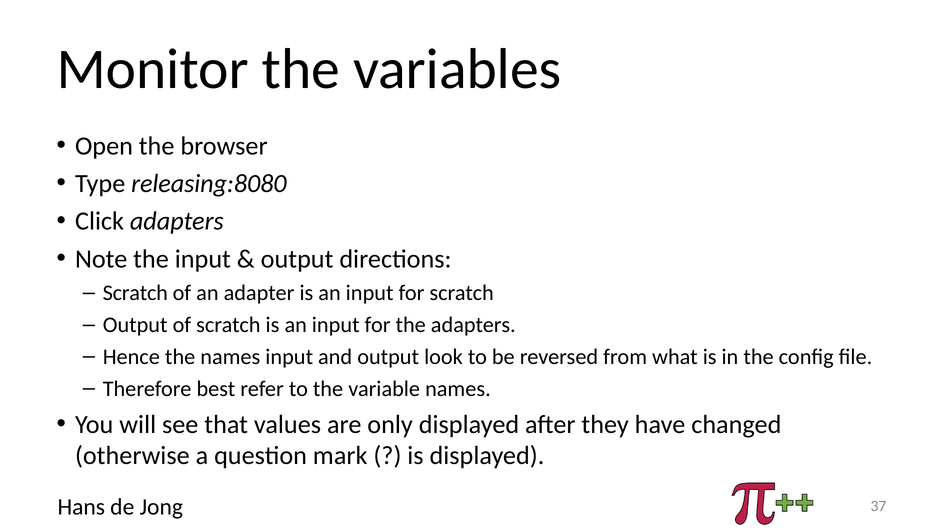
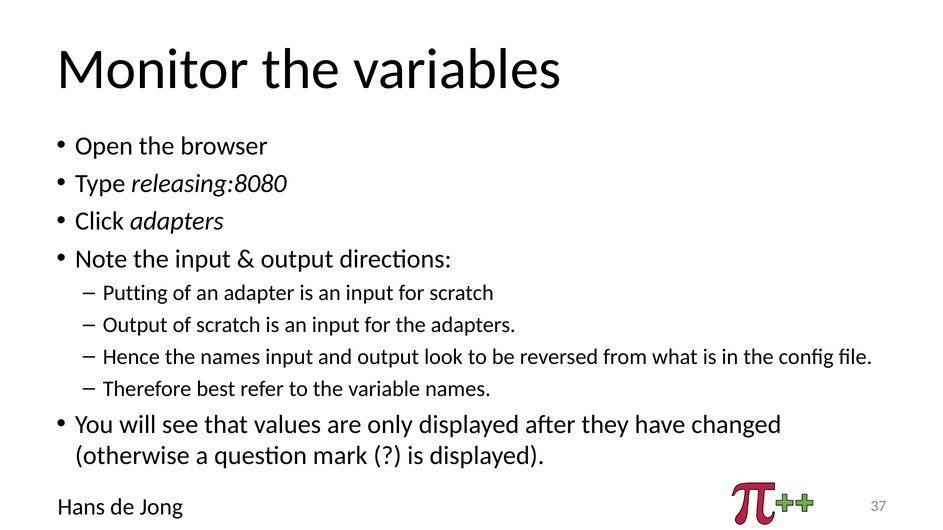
Scratch at (135, 293): Scratch -> Putting
